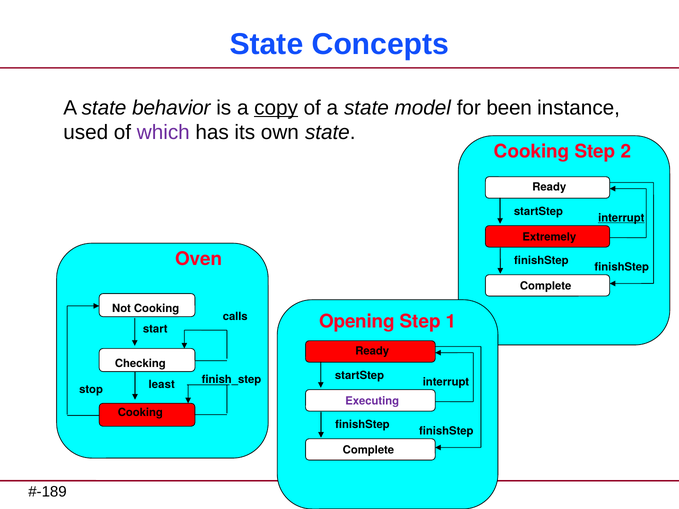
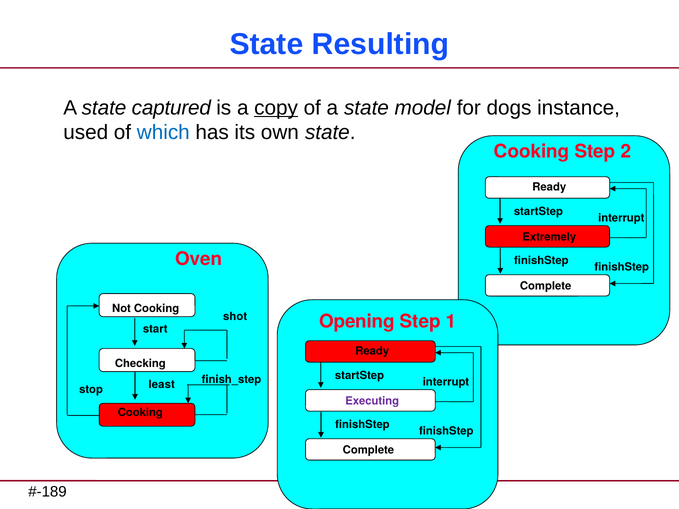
Concepts: Concepts -> Resulting
behavior: behavior -> captured
been: been -> dogs
which colour: purple -> blue
interrupt at (621, 218) underline: present -> none
calls: calls -> shot
